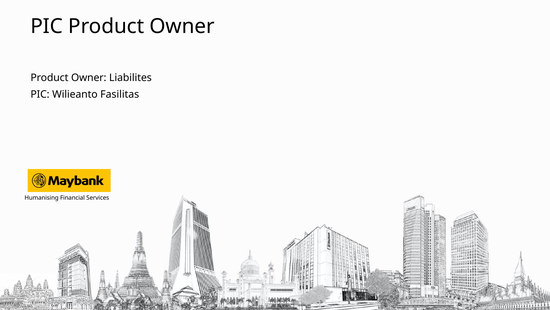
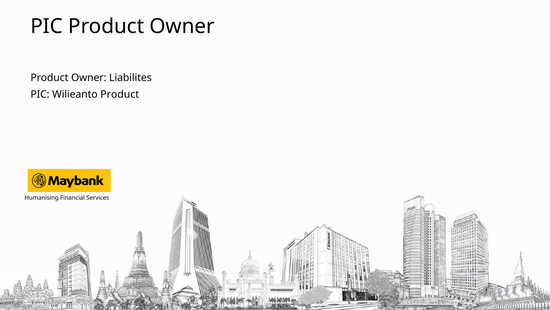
Wilieanto Fasilitas: Fasilitas -> Product
